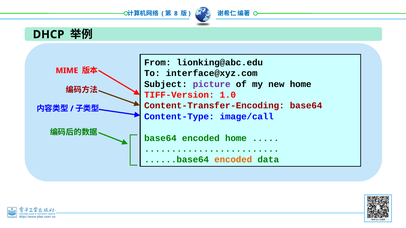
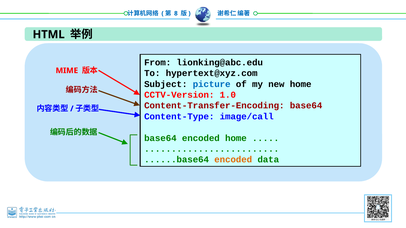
DHCP: DHCP -> HTML
interface@xyz.com: interface@xyz.com -> hypertext@xyz.com
picture colour: purple -> blue
TIFF-Version: TIFF-Version -> CCTV-Version
